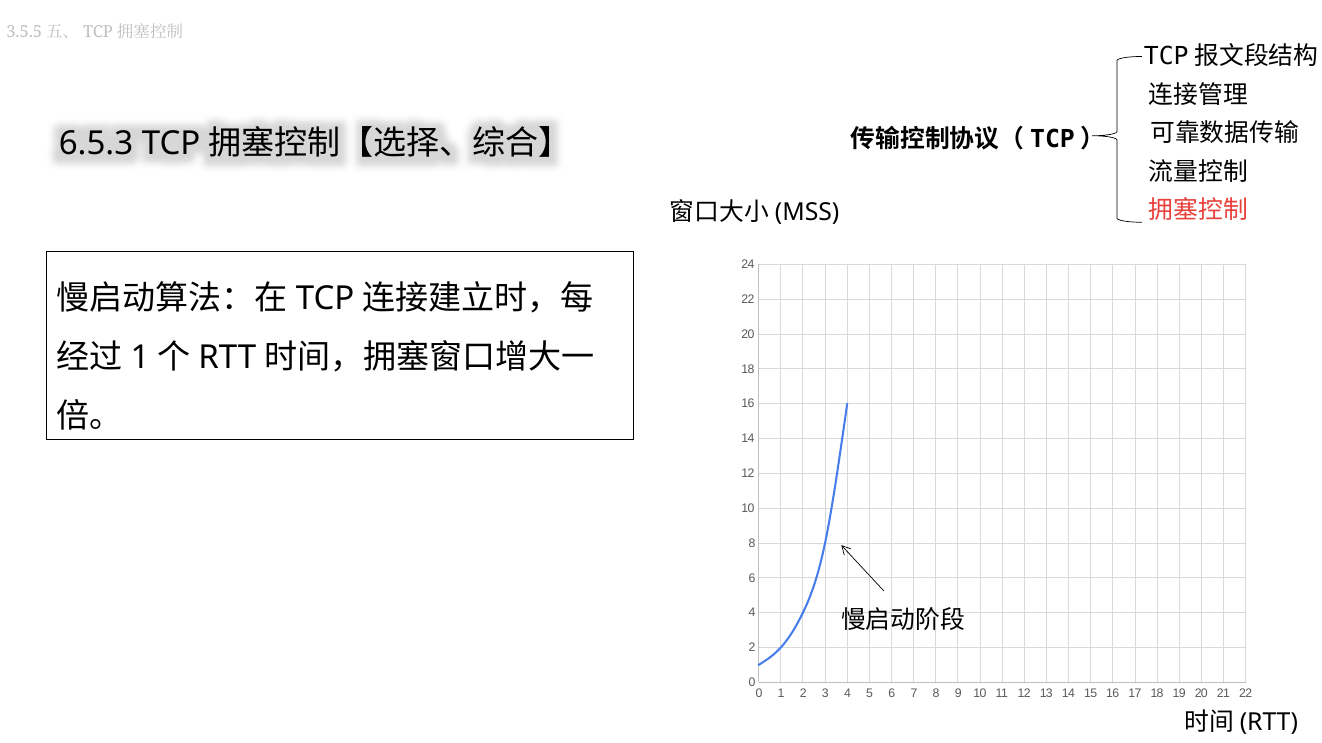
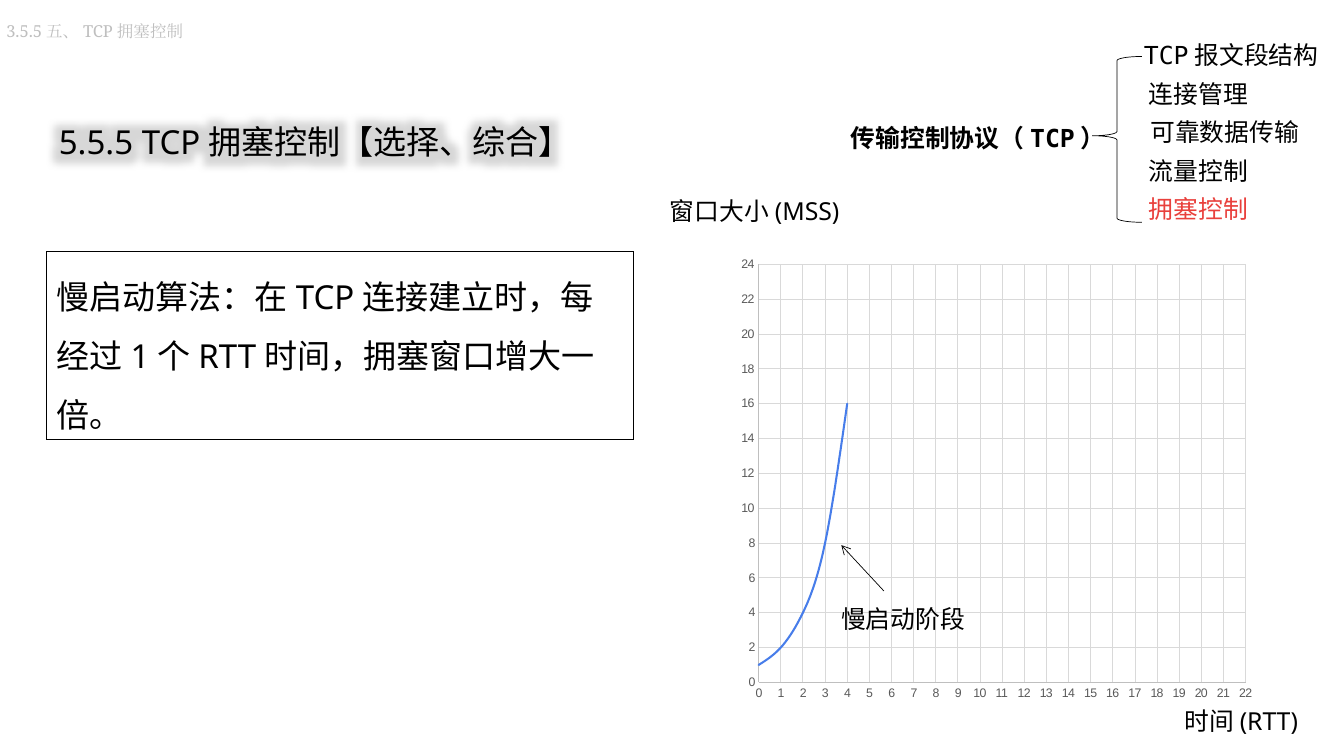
6.5.3: 6.5.3 -> 5.5.5
